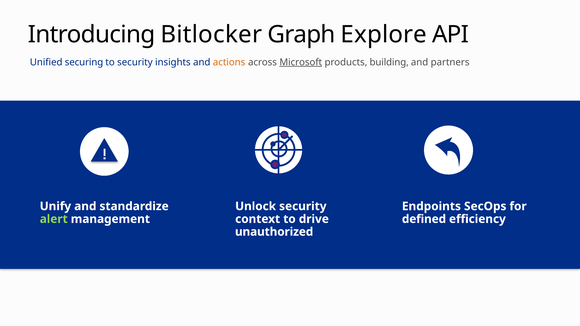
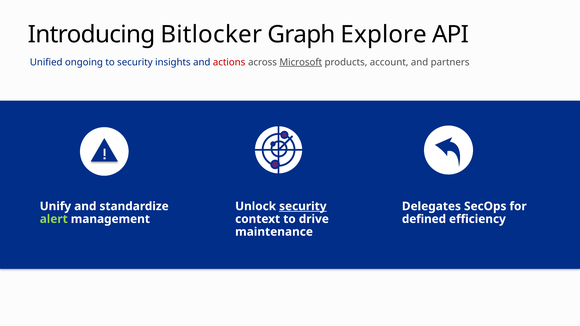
securing: securing -> ongoing
actions colour: orange -> red
building: building -> account
security at (303, 206) underline: none -> present
Endpoints: Endpoints -> Delegates
unauthorized: unauthorized -> maintenance
